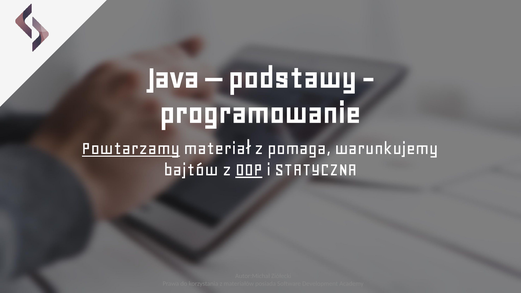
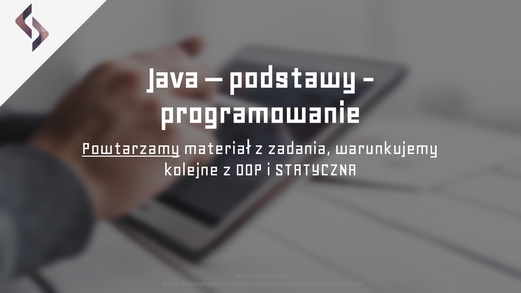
pomaga: pomaga -> zadania
bajtów: bajtów -> kolejne
OOP underline: present -> none
